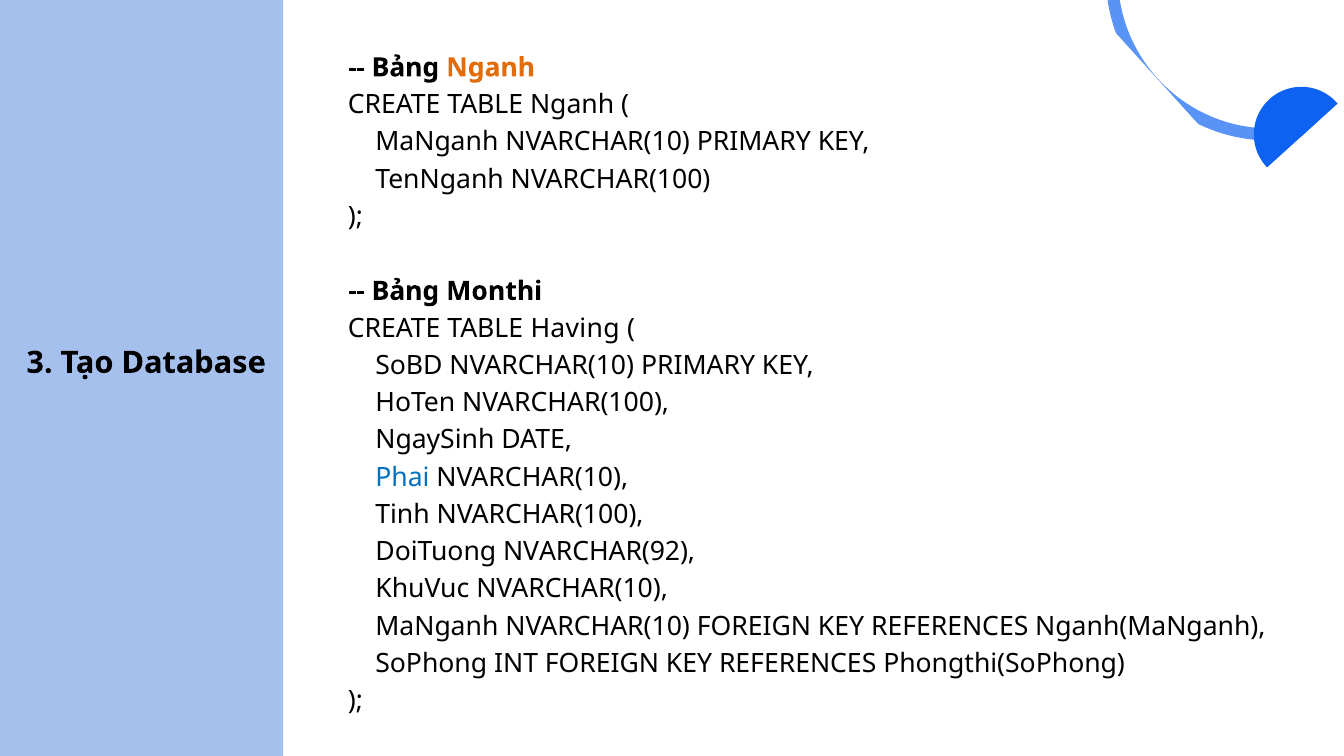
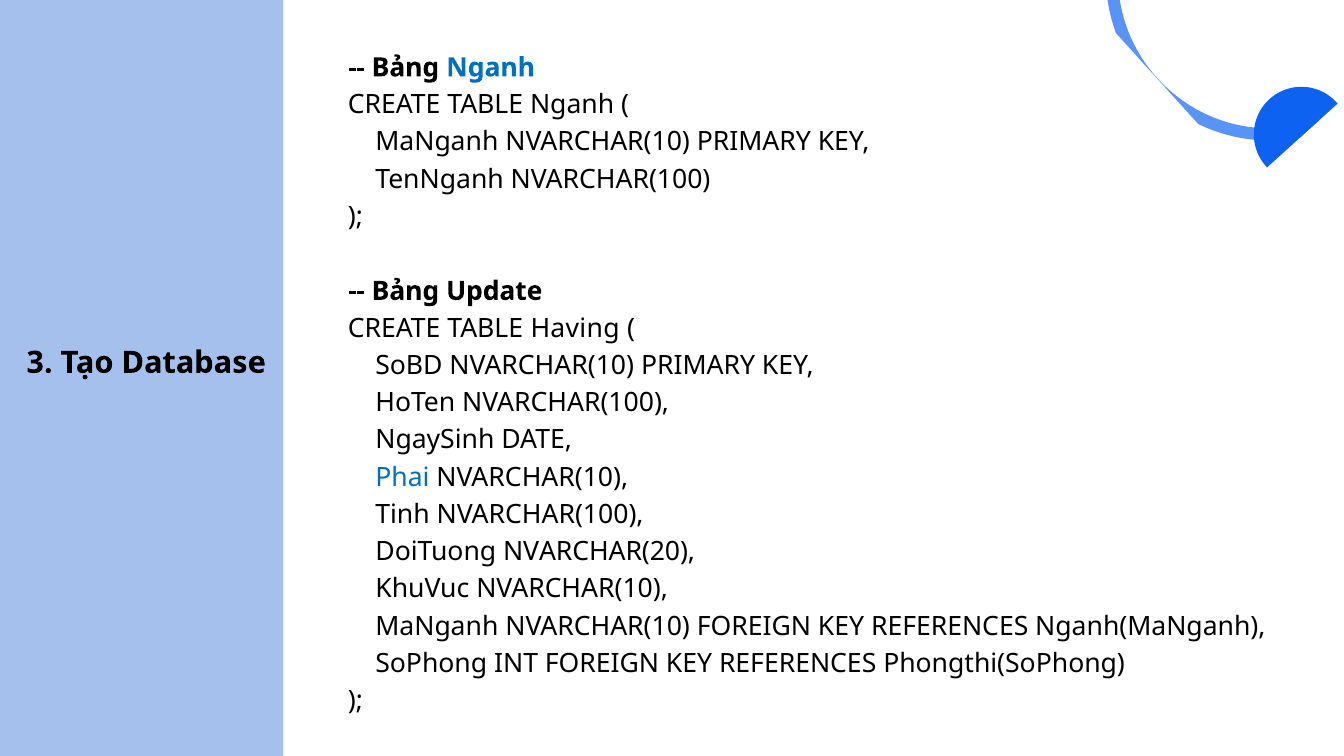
Nganh at (491, 68) colour: orange -> blue
Monthi: Monthi -> Update
NVARCHAR(92: NVARCHAR(92 -> NVARCHAR(20
